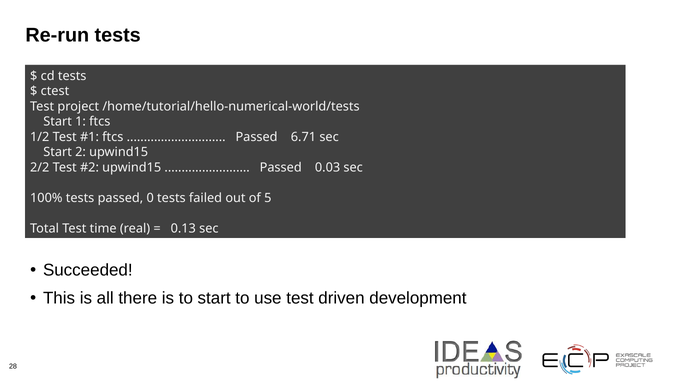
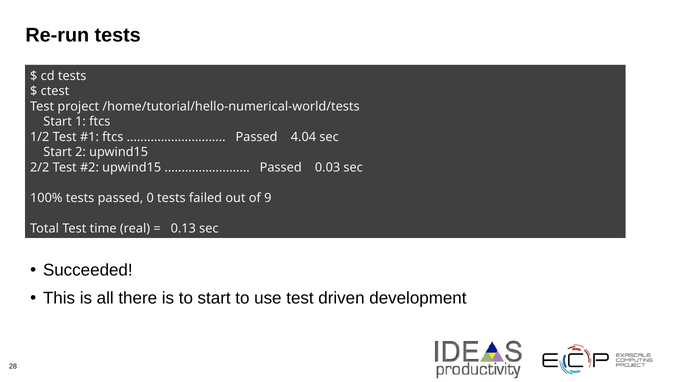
6.71: 6.71 -> 4.04
5: 5 -> 9
